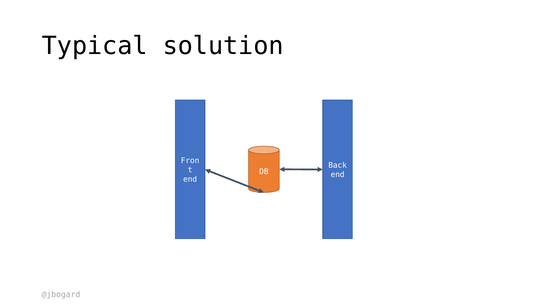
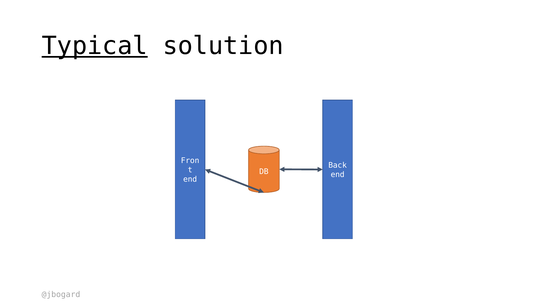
Typical underline: none -> present
